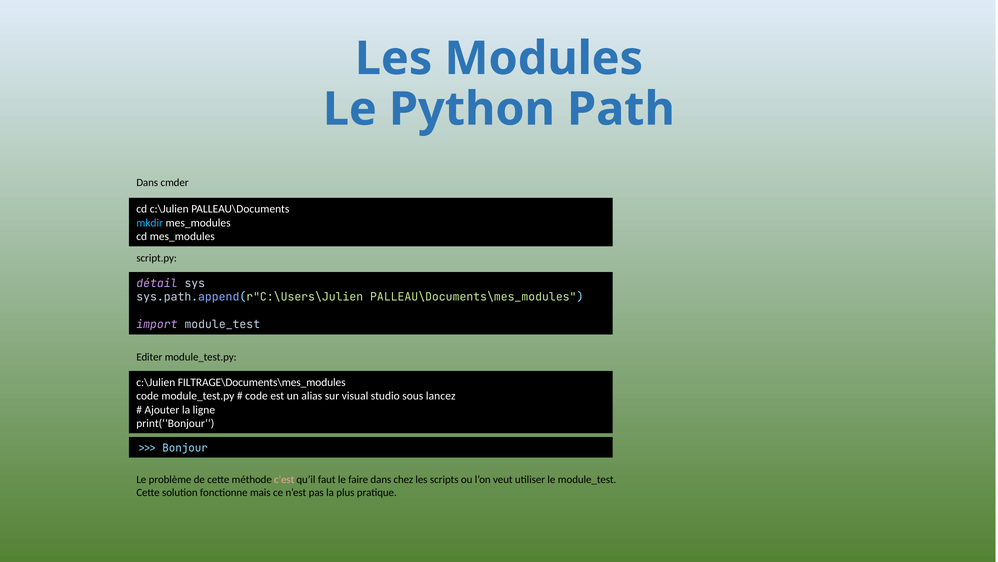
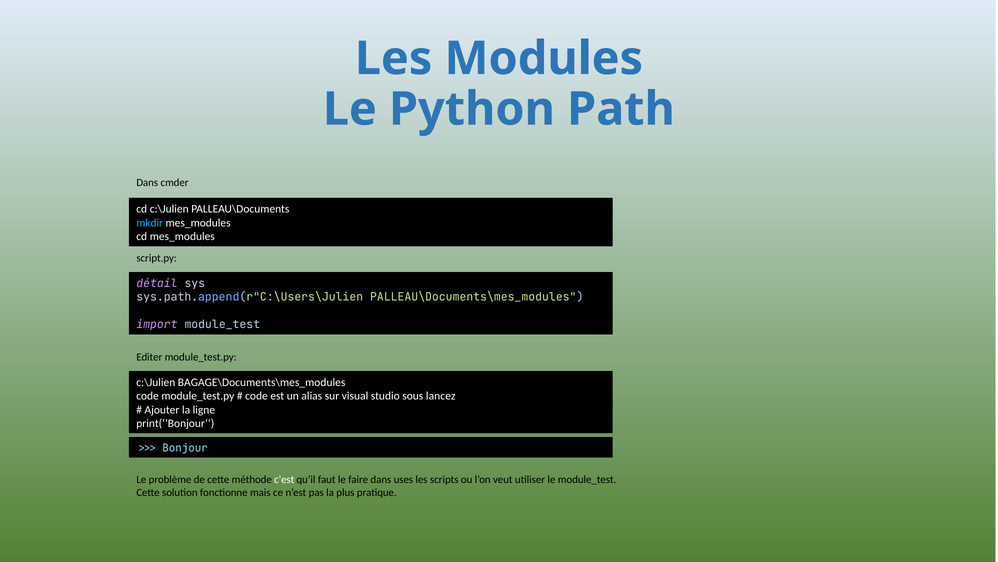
FILTRAGE\Documents\mes_modules: FILTRAGE\Documents\mes_modules -> BAGAGE\Documents\mes_modules
c’est colour: pink -> white
chez: chez -> uses
